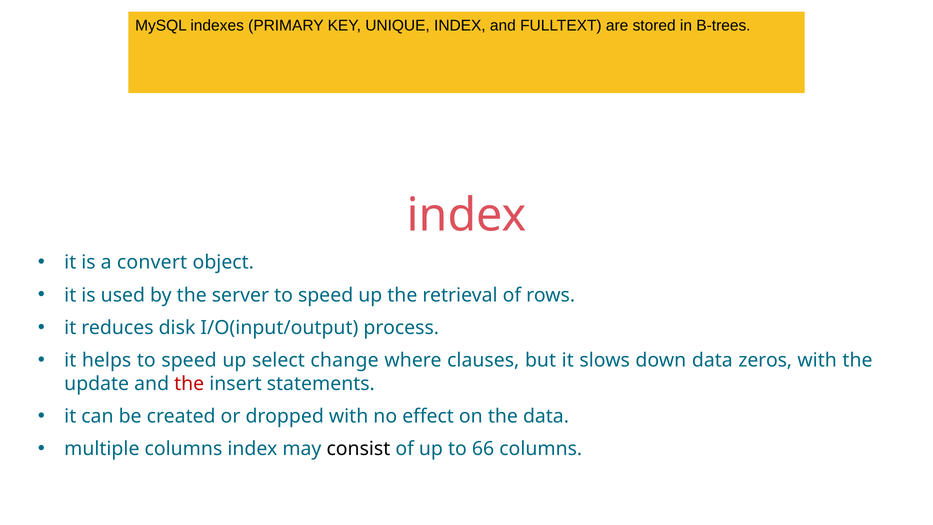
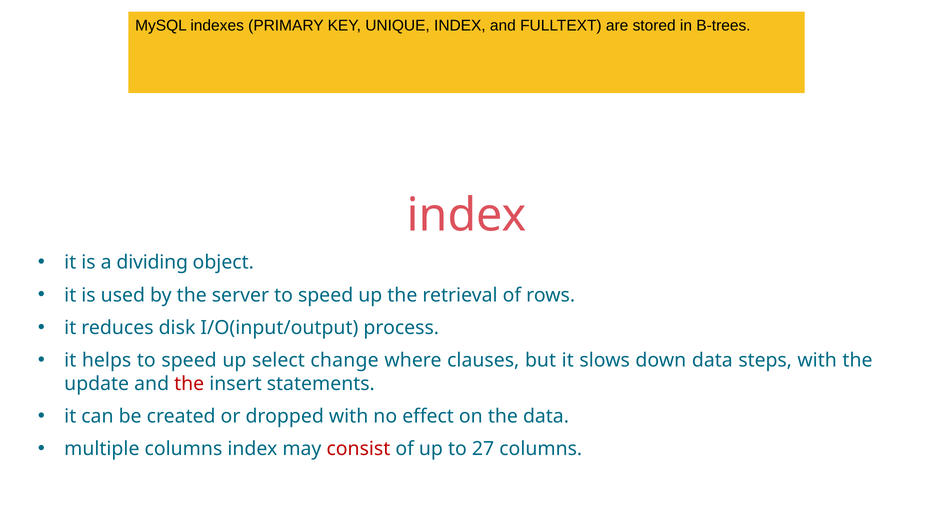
convert: convert -> dividing
zeros: zeros -> steps
consist colour: black -> red
66: 66 -> 27
